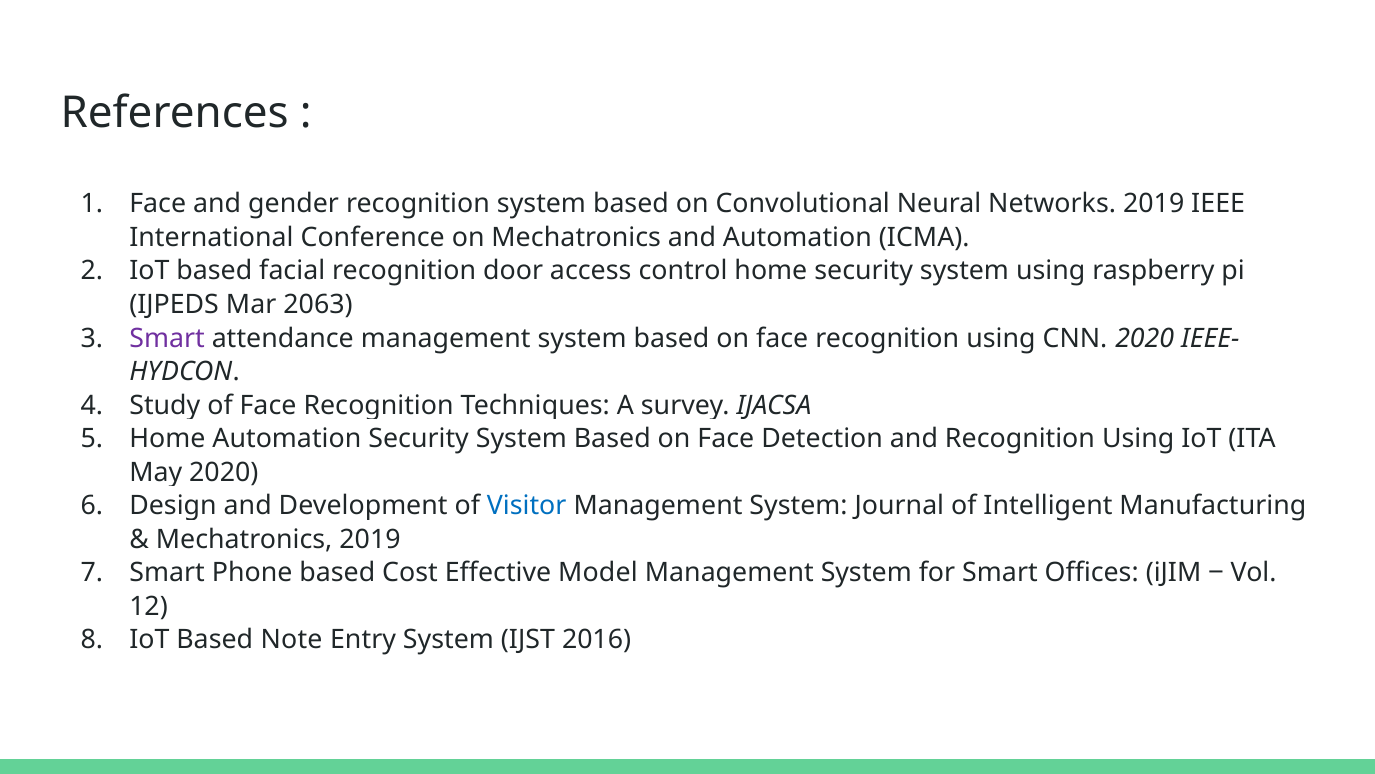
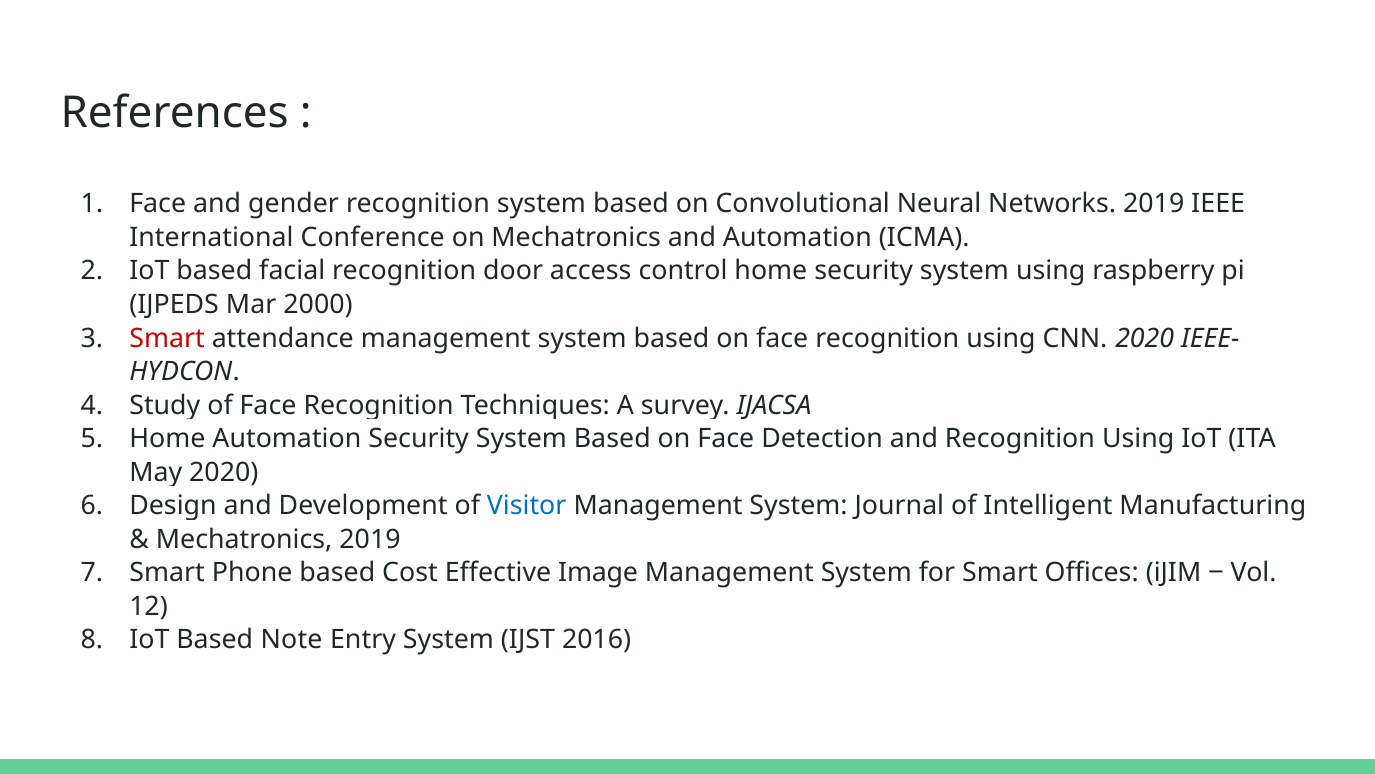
2063: 2063 -> 2000
Smart at (167, 338) colour: purple -> red
Model: Model -> Image
